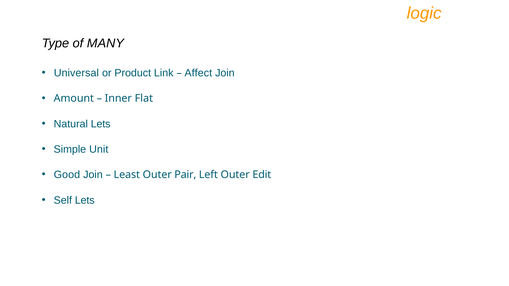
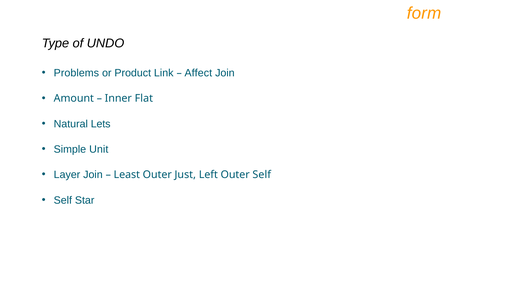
logic: logic -> form
MANY: MANY -> UNDO
Universal: Universal -> Problems
Good: Good -> Layer
Pair: Pair -> Just
Outer Edit: Edit -> Self
Self Lets: Lets -> Star
